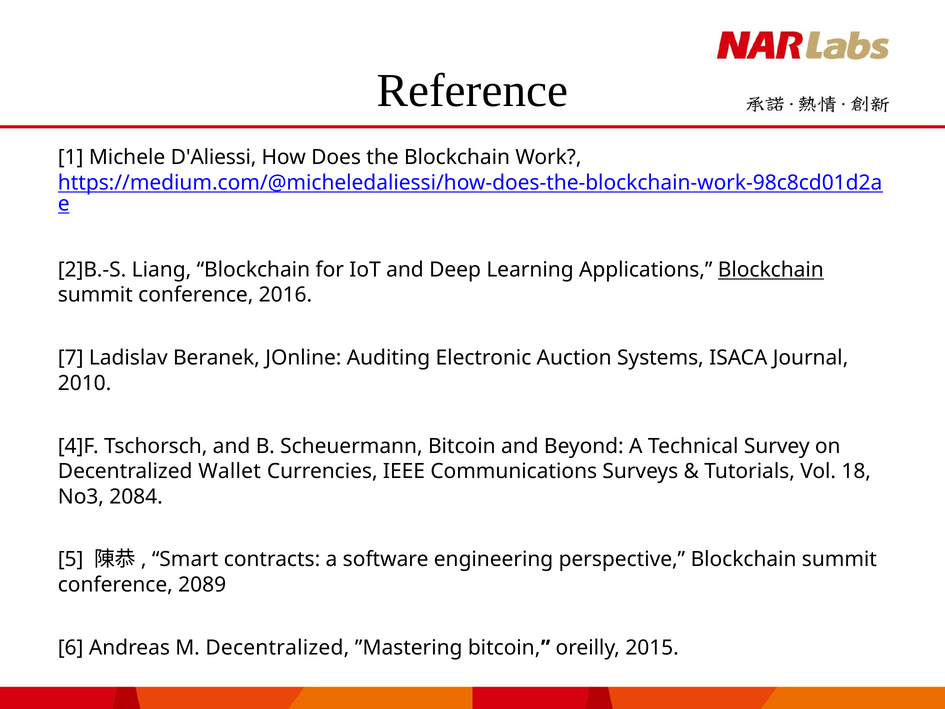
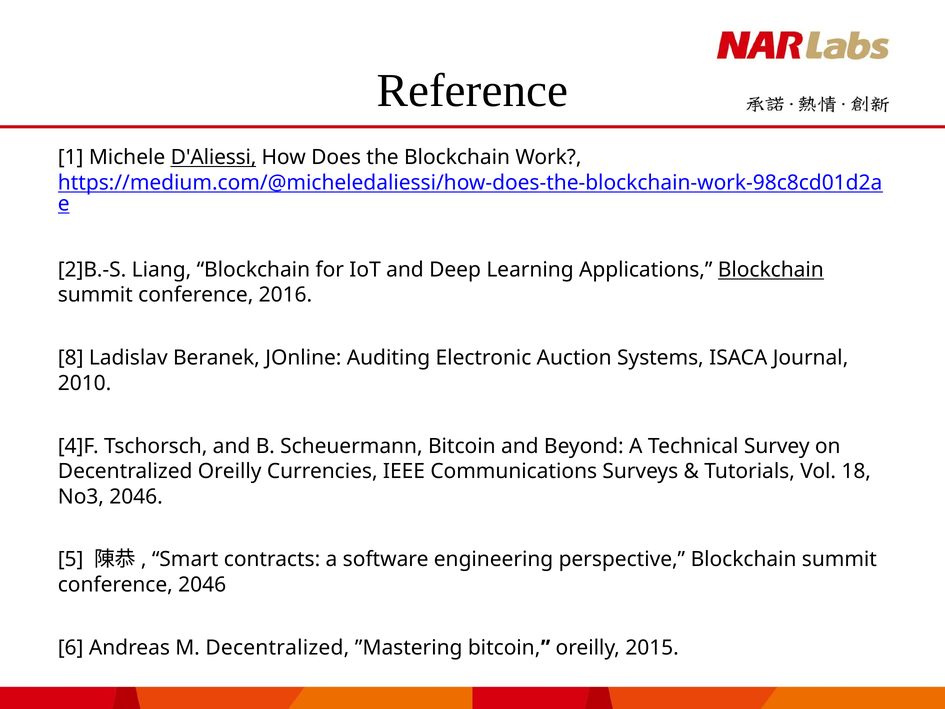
D'Aliessi underline: none -> present
7: 7 -> 8
Decentralized Wallet: Wallet -> Oreilly
No3 2084: 2084 -> 2046
conference 2089: 2089 -> 2046
